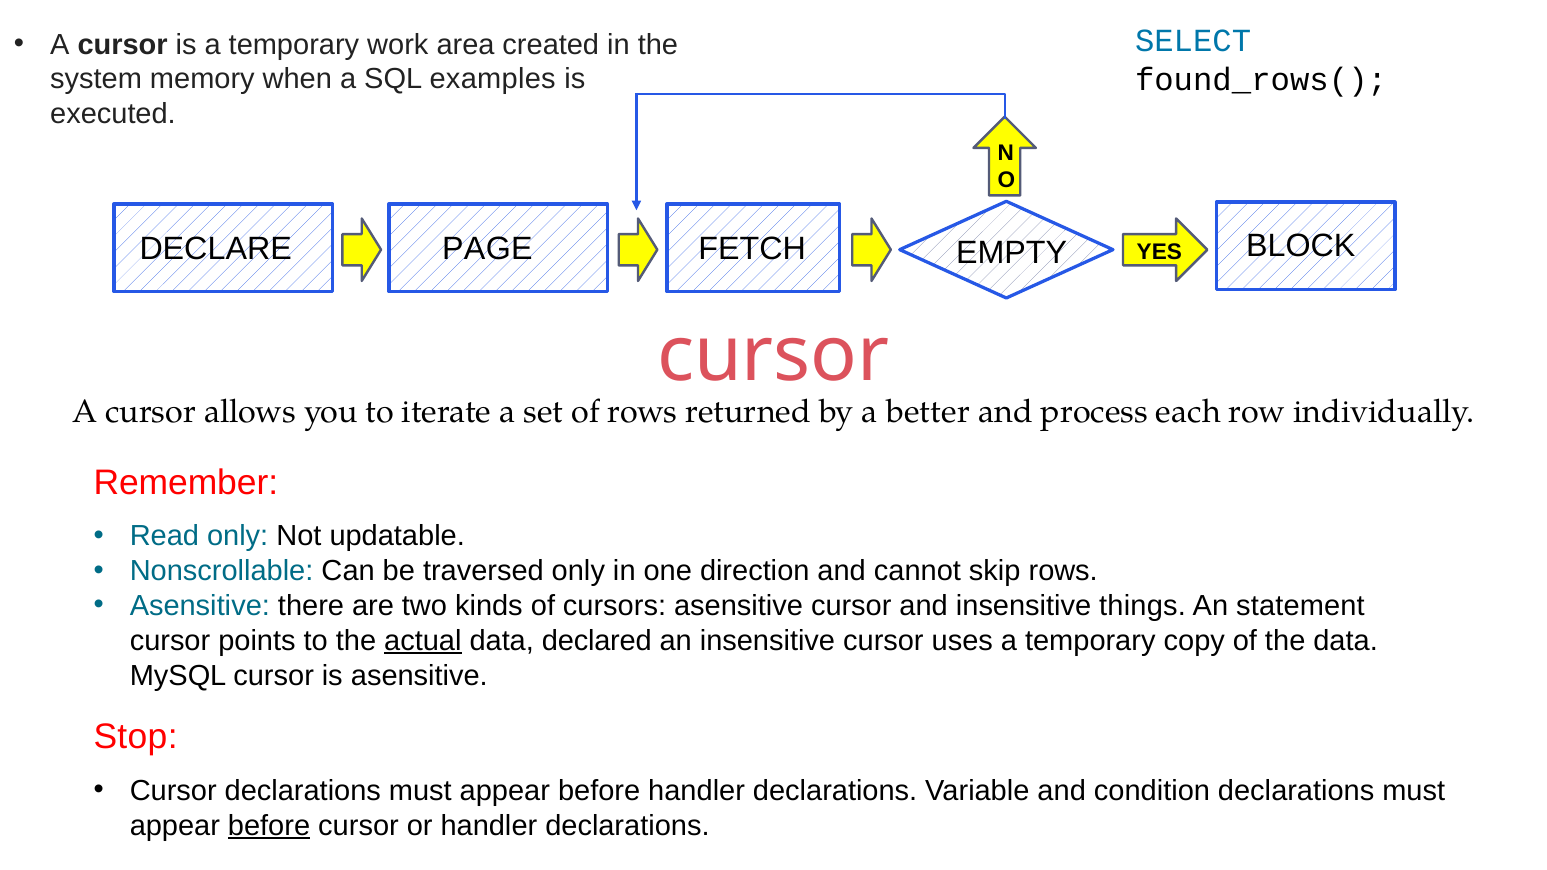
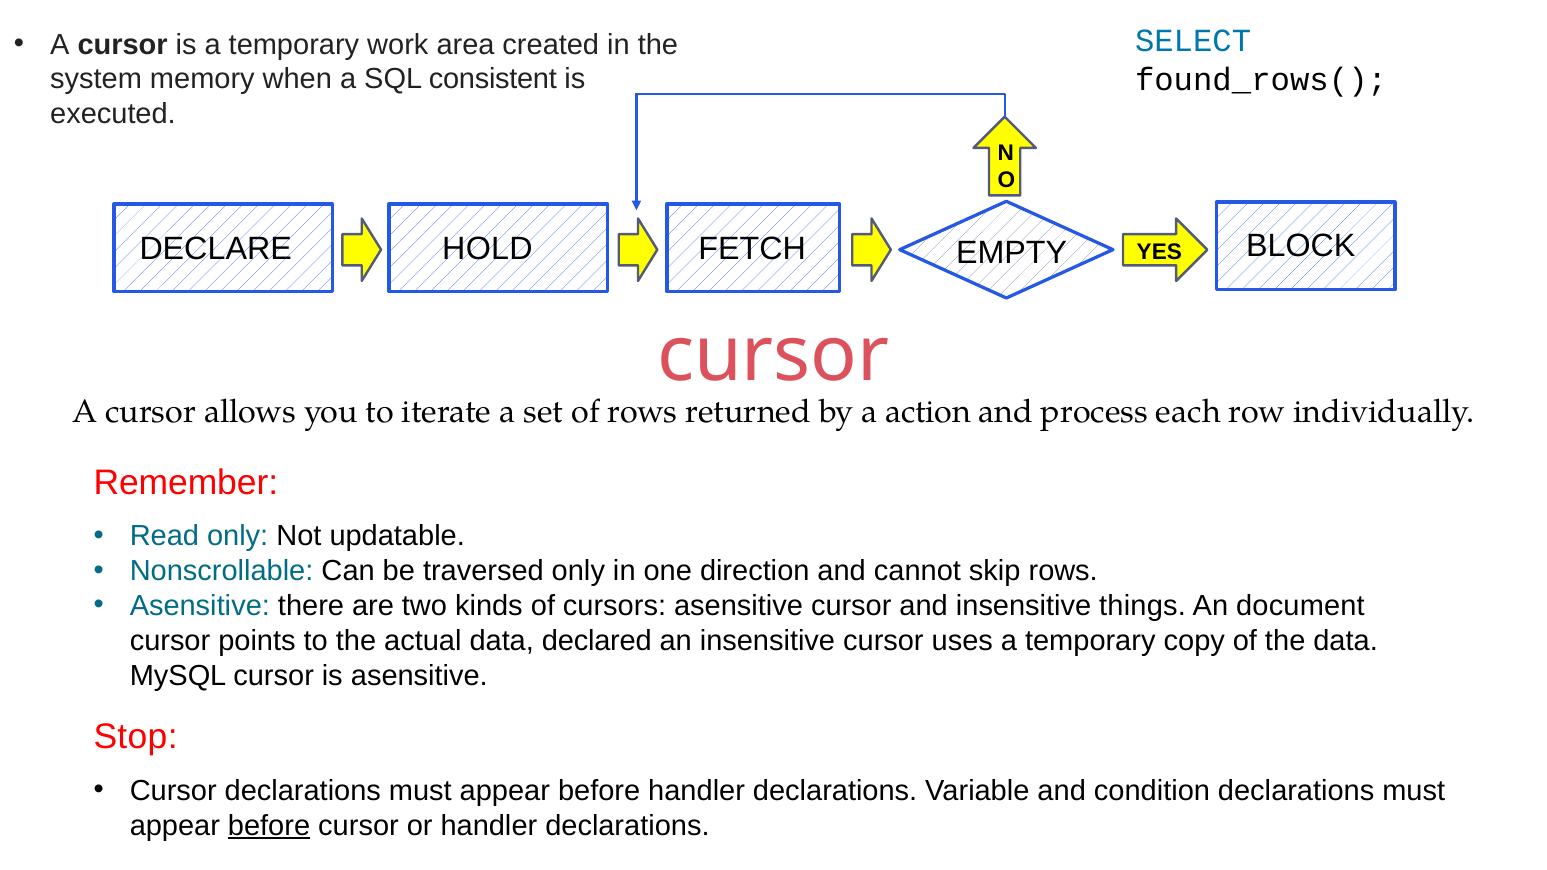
examples: examples -> consistent
PAGE: PAGE -> HOLD
better: better -> action
statement: statement -> document
actual underline: present -> none
